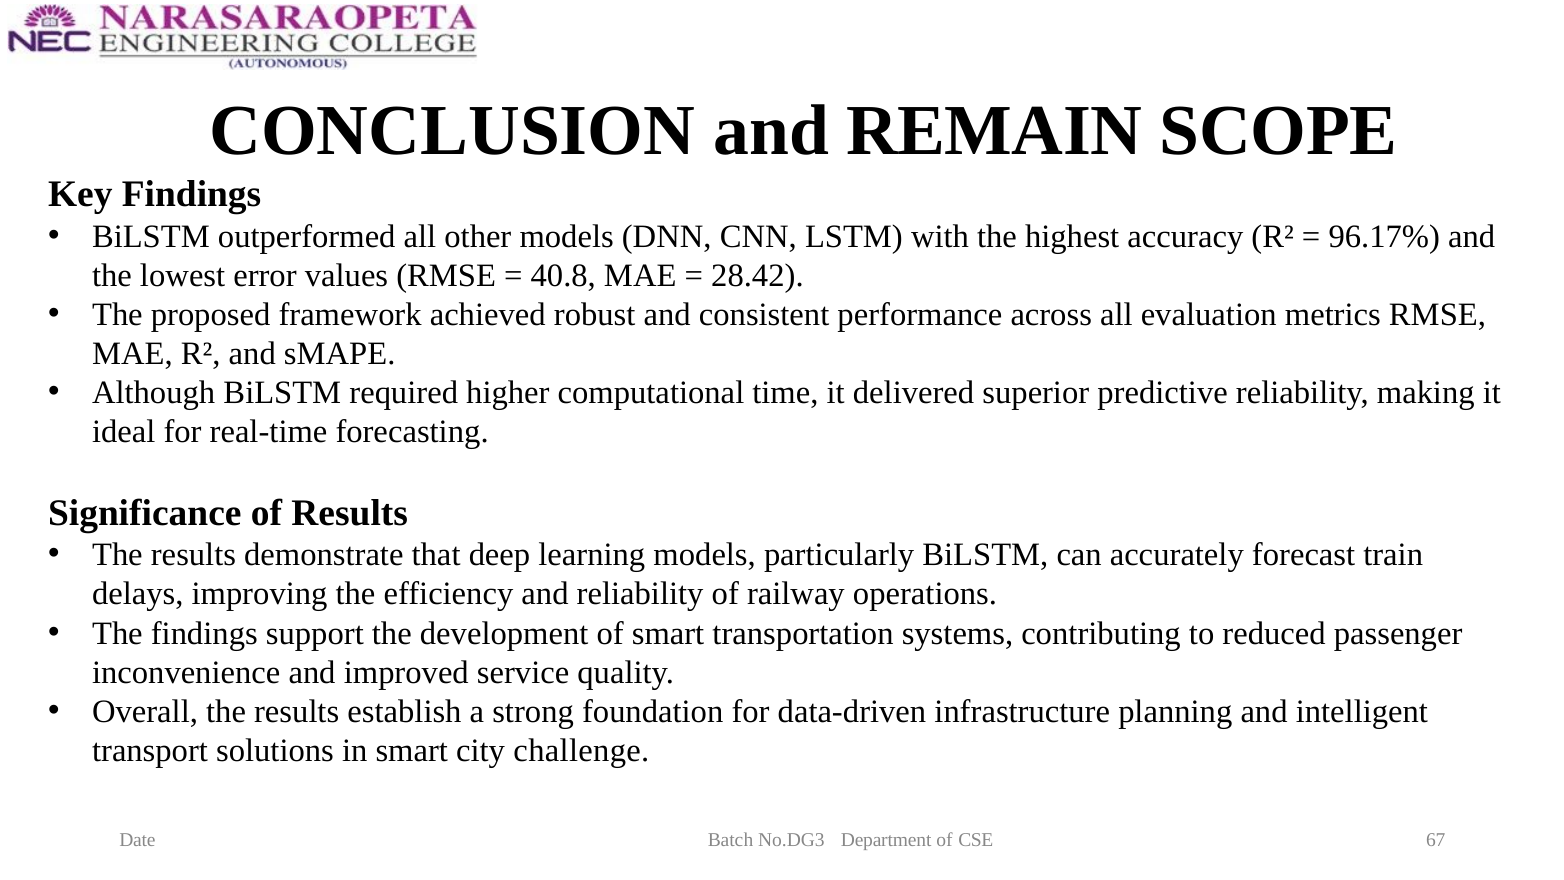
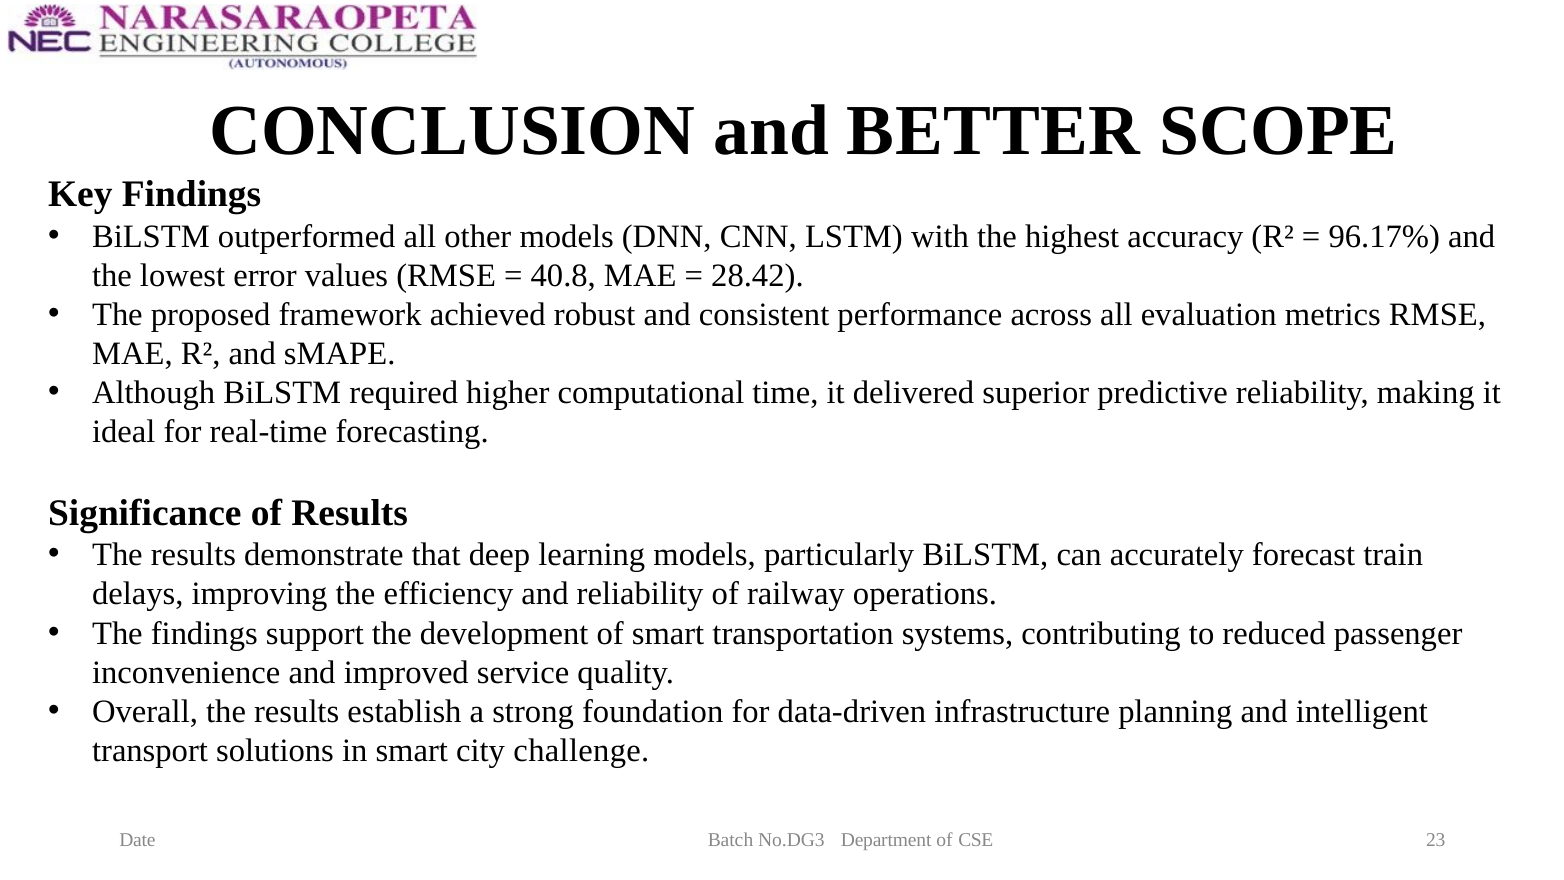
REMAIN: REMAIN -> BETTER
67: 67 -> 23
